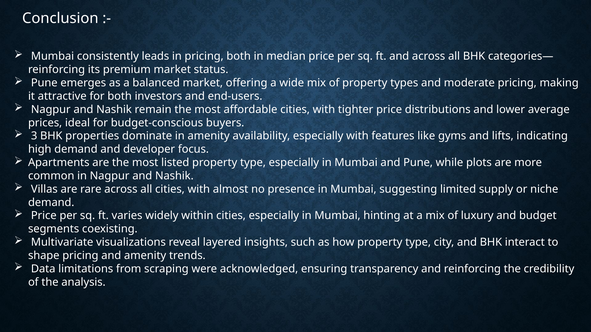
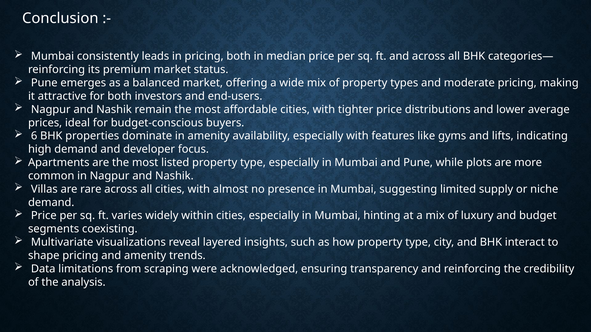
3: 3 -> 6
